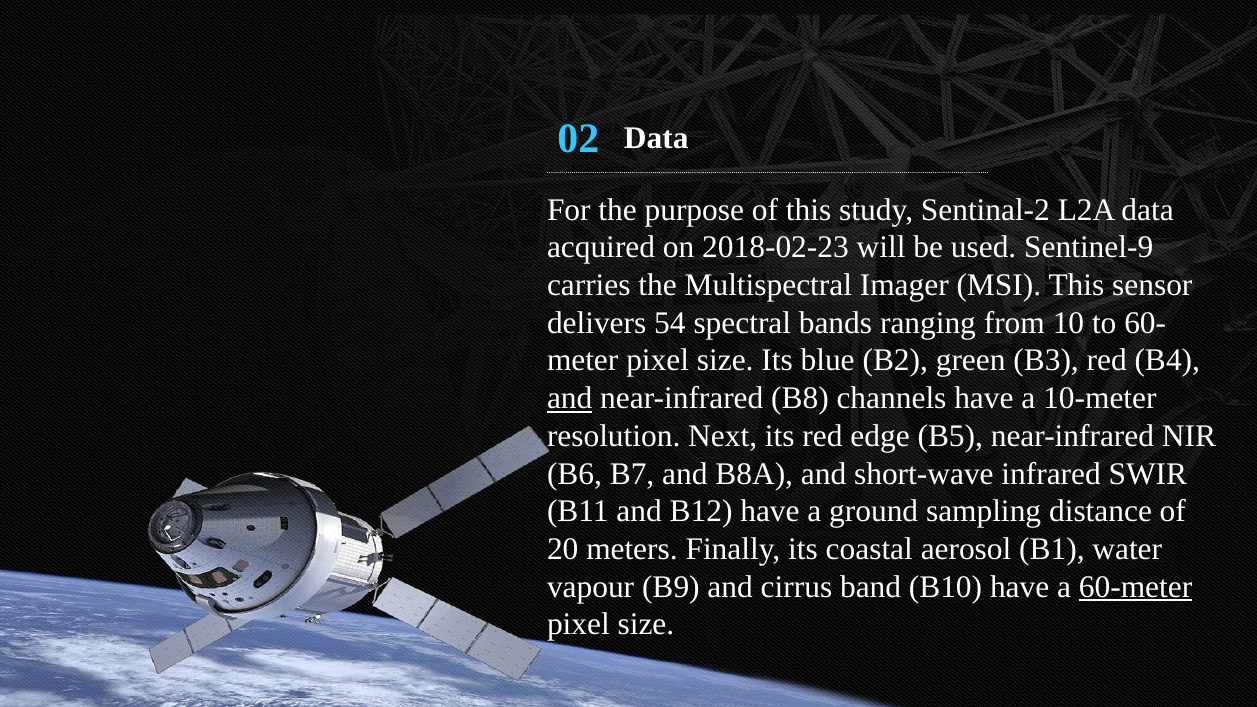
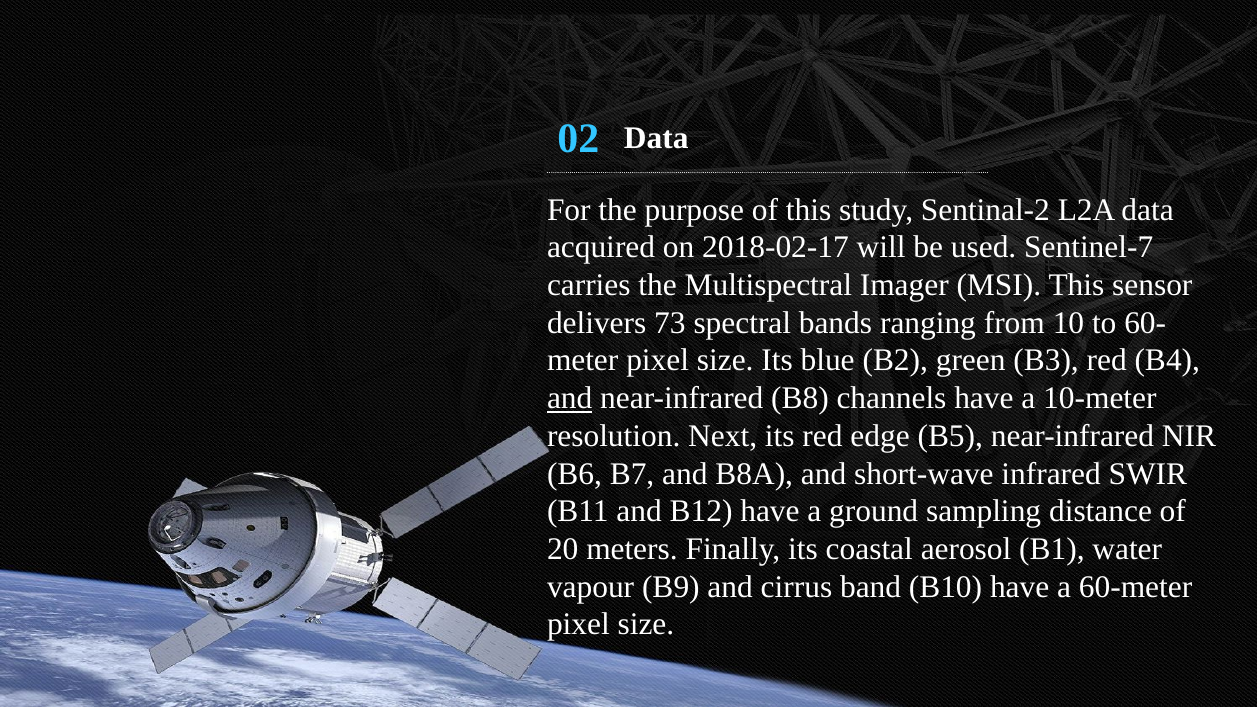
2018-02-23: 2018-02-23 -> 2018-02-17
Sentinel-9: Sentinel-9 -> Sentinel-7
54: 54 -> 73
60-meter underline: present -> none
